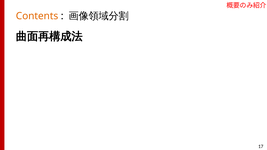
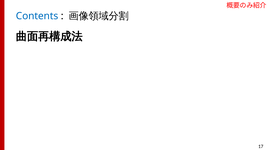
Contents colour: orange -> blue
